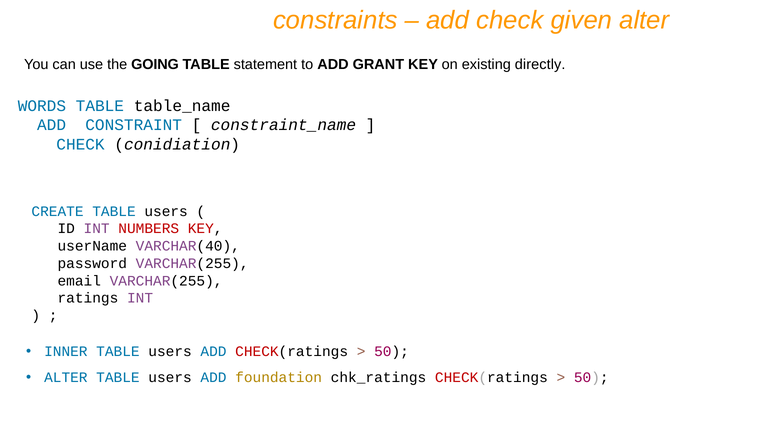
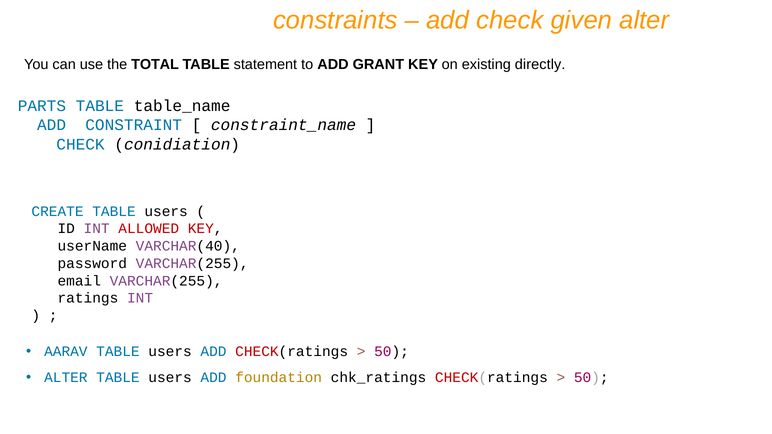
GOING: GOING -> TOTAL
WORDS: WORDS -> PARTS
NUMBERS: NUMBERS -> ALLOWED
INNER: INNER -> AARAV
